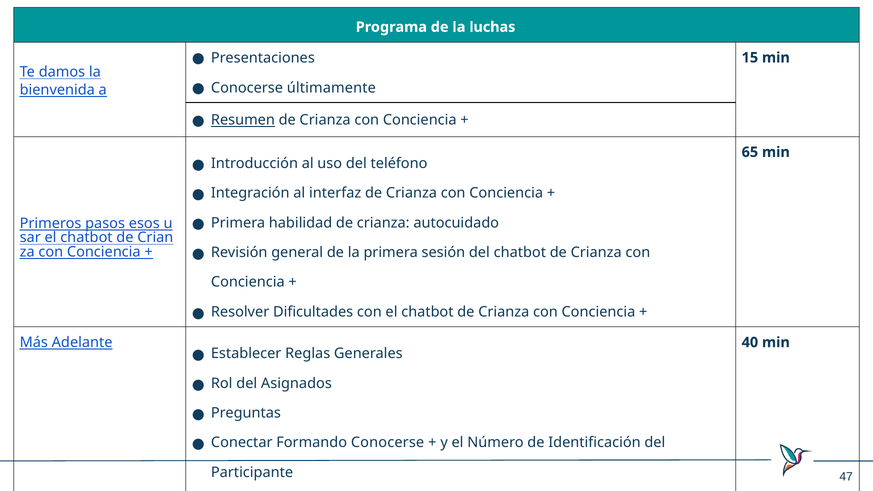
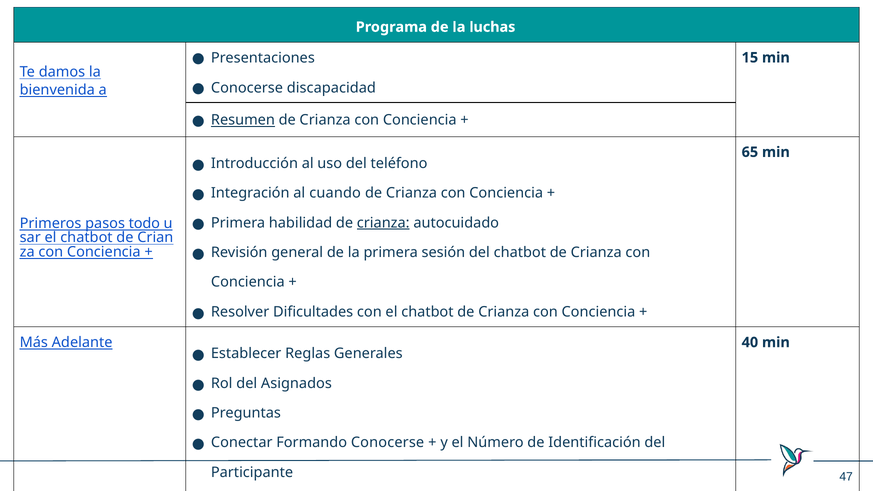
últimamente: últimamente -> discapacidad
interfaz: interfaz -> cuando
crianza at (383, 223) underline: none -> present
esos: esos -> todo
